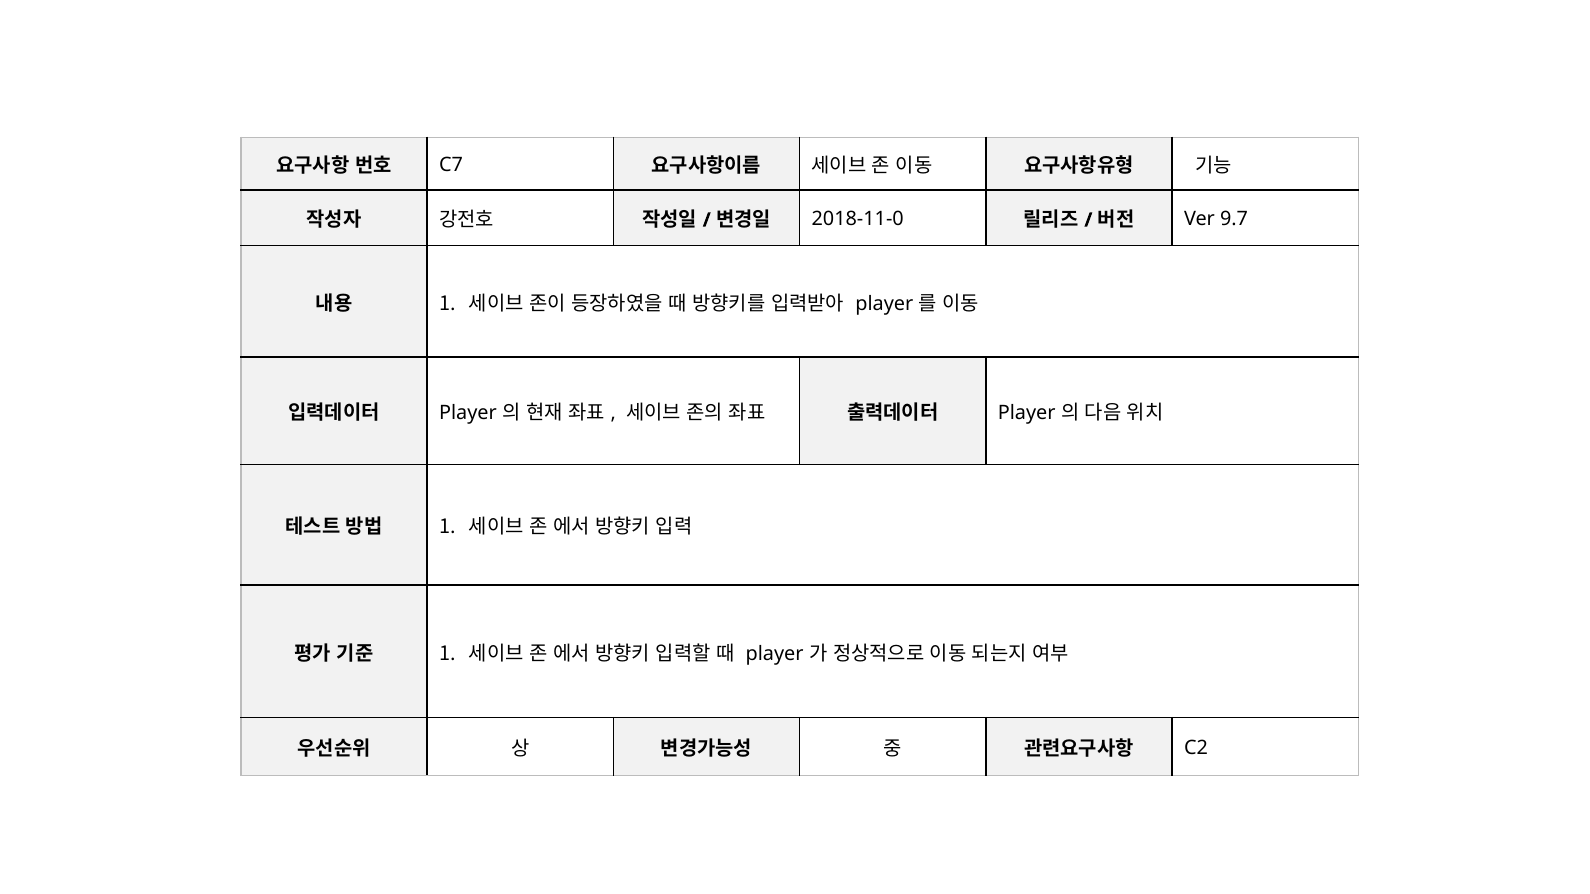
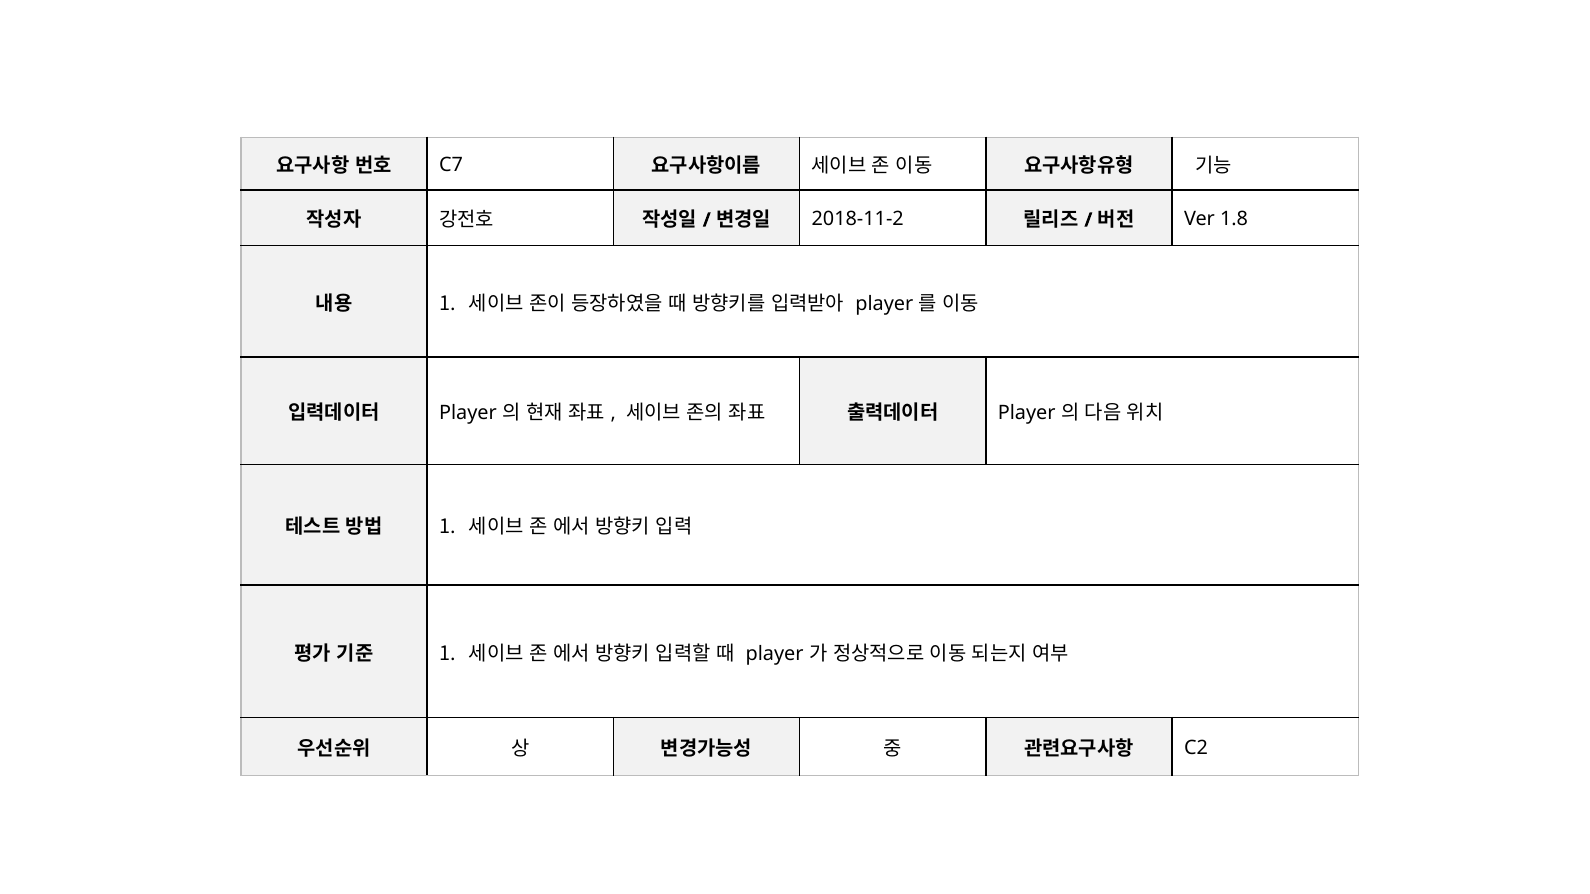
2018-11-0: 2018-11-0 -> 2018-11-2
9.7: 9.7 -> 1.8
